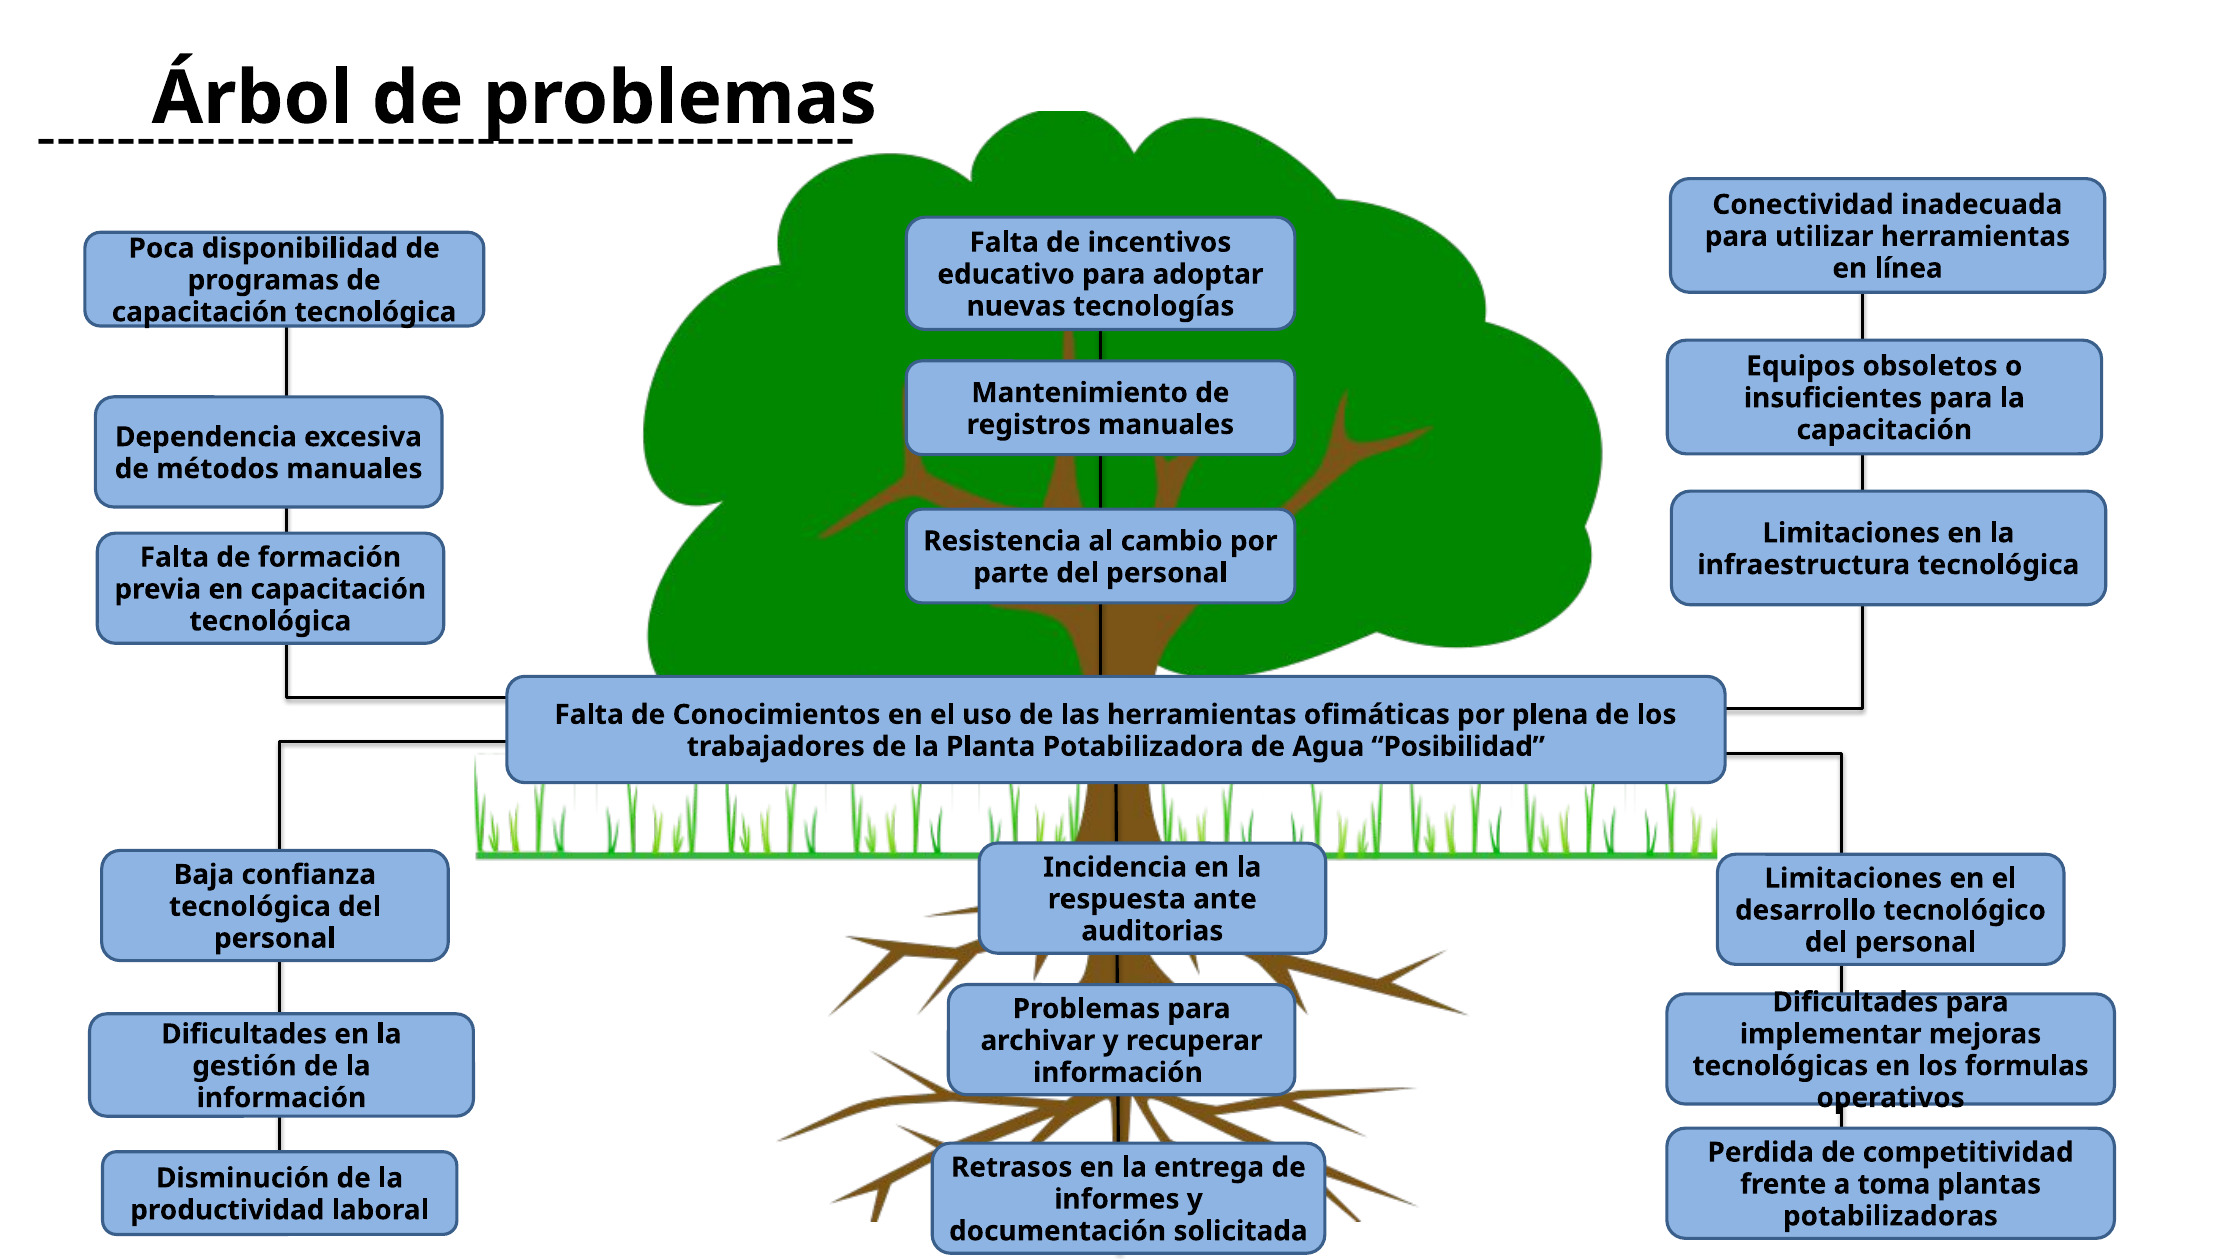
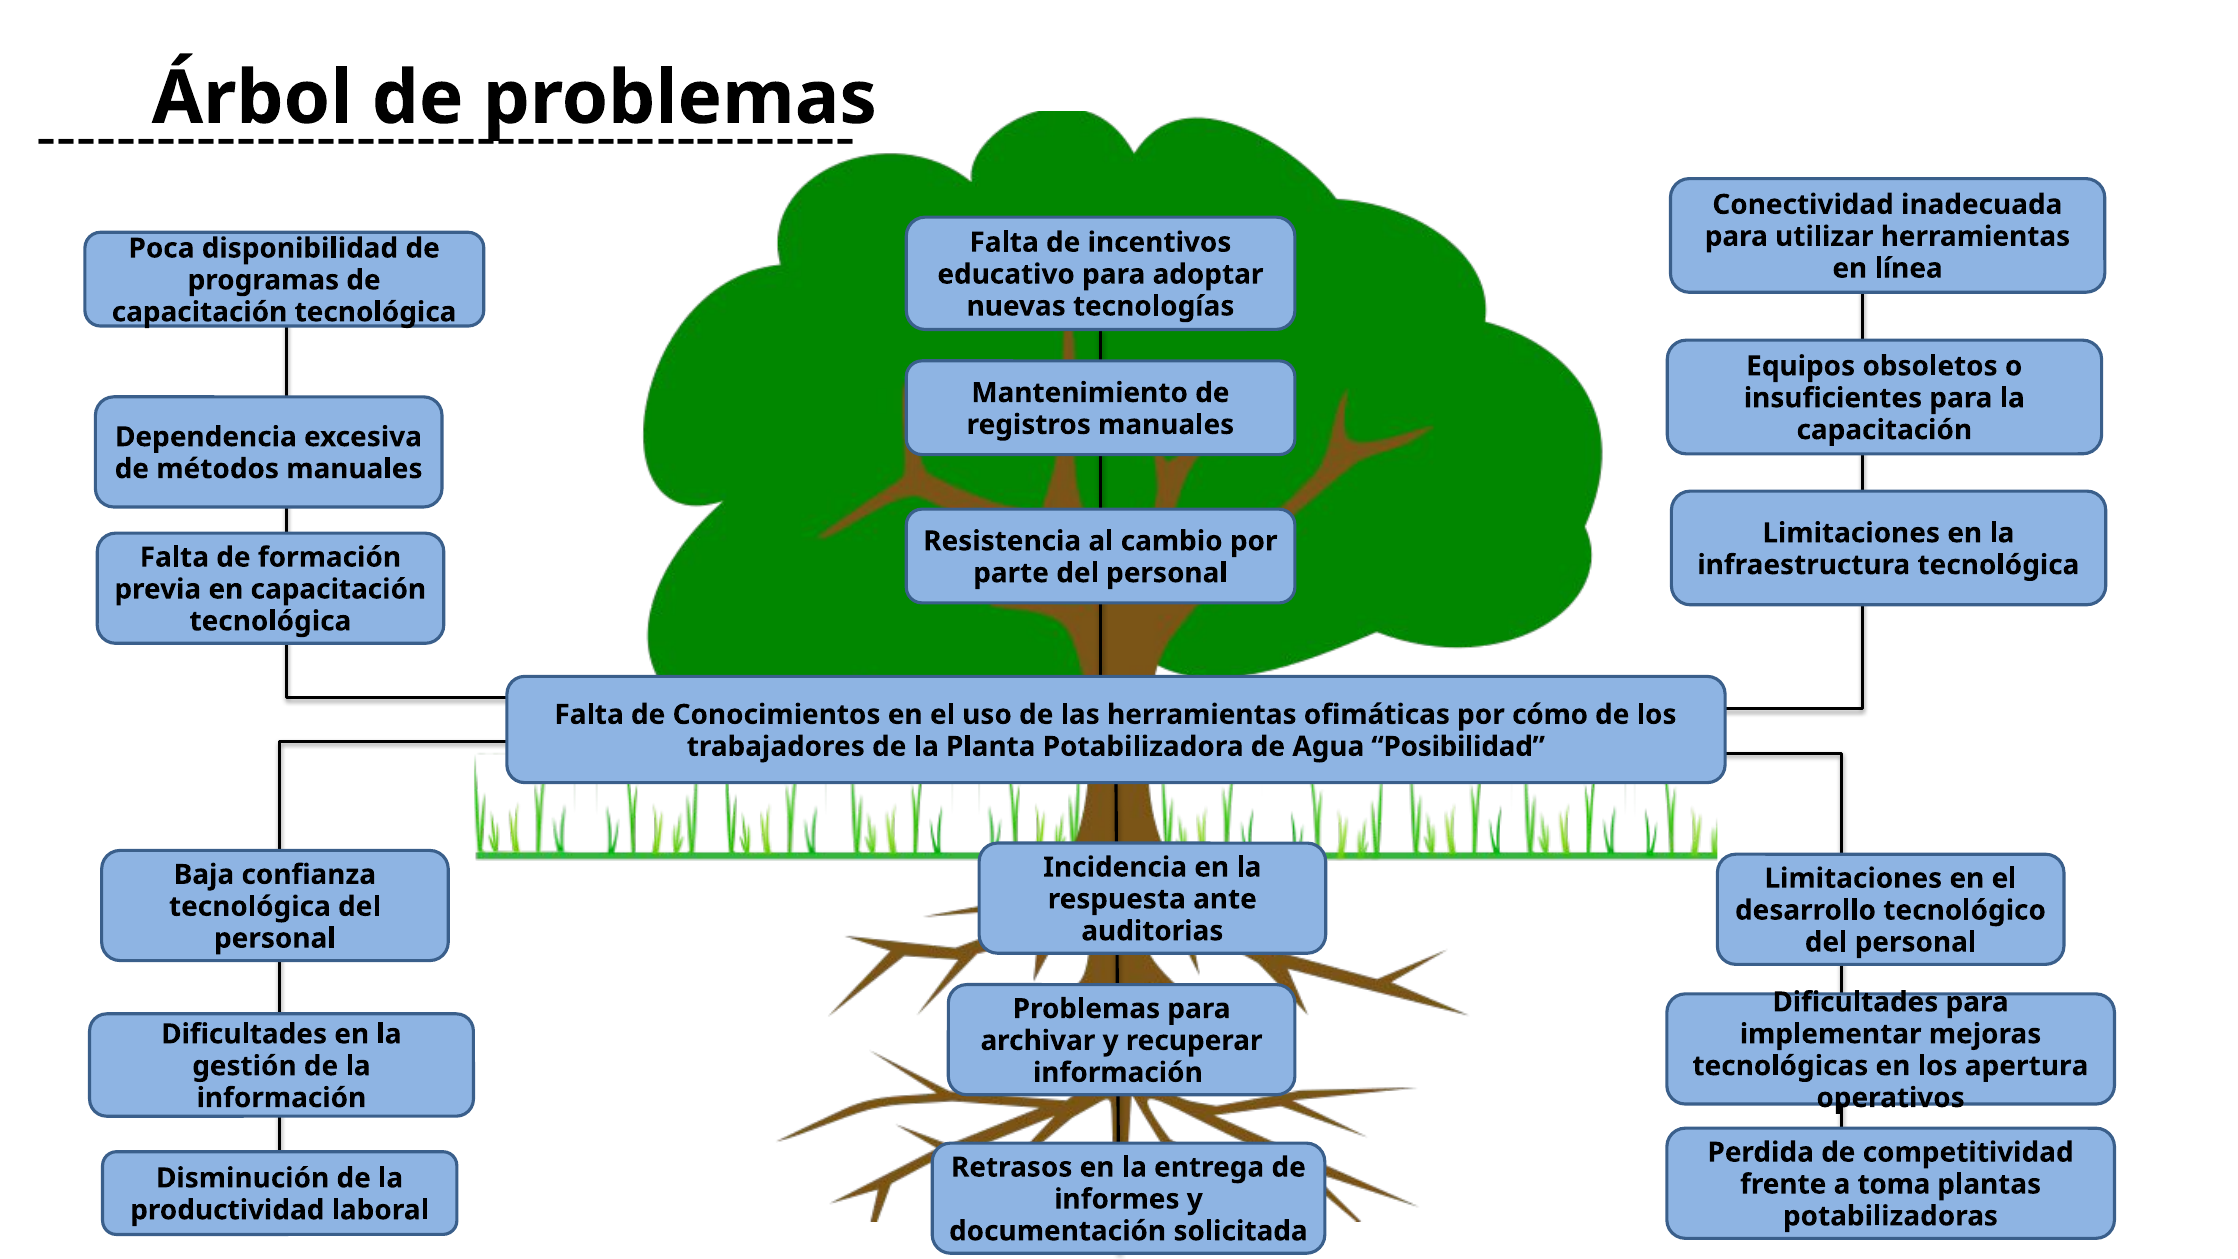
plena: plena -> cómo
formulas: formulas -> apertura
